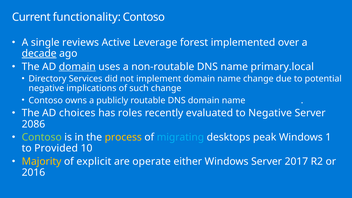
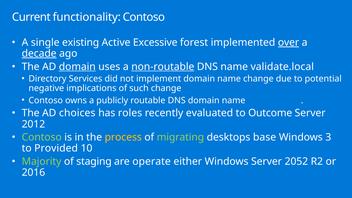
reviews: reviews -> existing
Leverage: Leverage -> Excessive
over underline: none -> present
non-routable underline: none -> present
primary.local: primary.local -> validate.local
to Negative: Negative -> Outcome
2086: 2086 -> 2012
migrating colour: light blue -> light green
peak: peak -> base
1: 1 -> 3
Majority colour: yellow -> light green
explicit: explicit -> staging
2017: 2017 -> 2052
